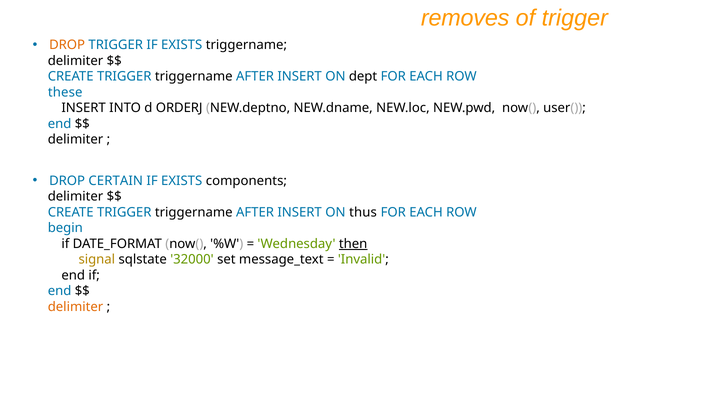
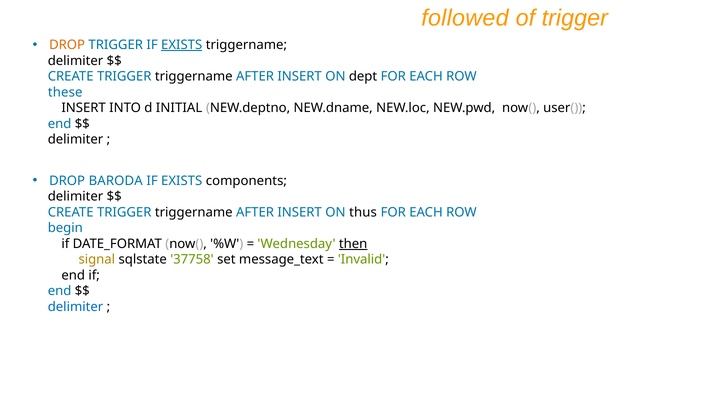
removes: removes -> followed
EXISTS at (182, 45) underline: none -> present
ORDERJ: ORDERJ -> INITIAL
CERTAIN: CERTAIN -> BARODA
32000: 32000 -> 37758
delimiter at (75, 307) colour: orange -> blue
